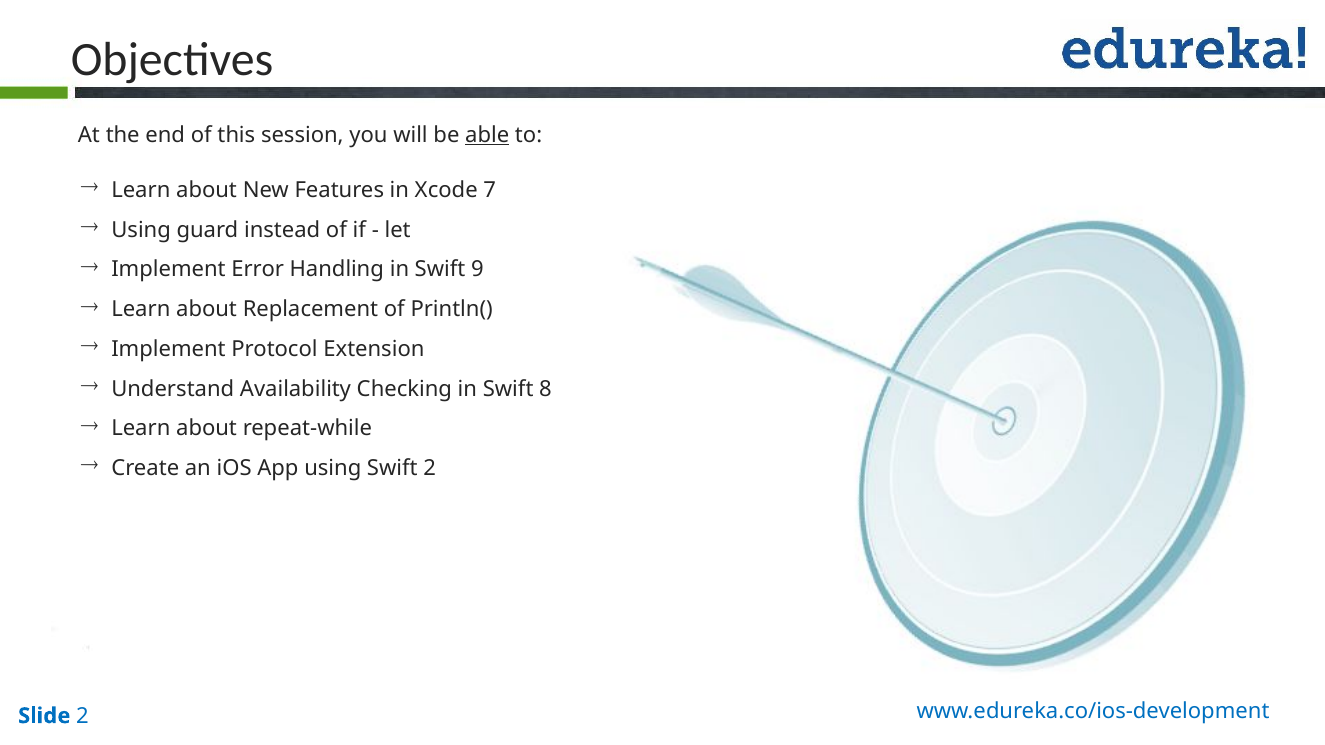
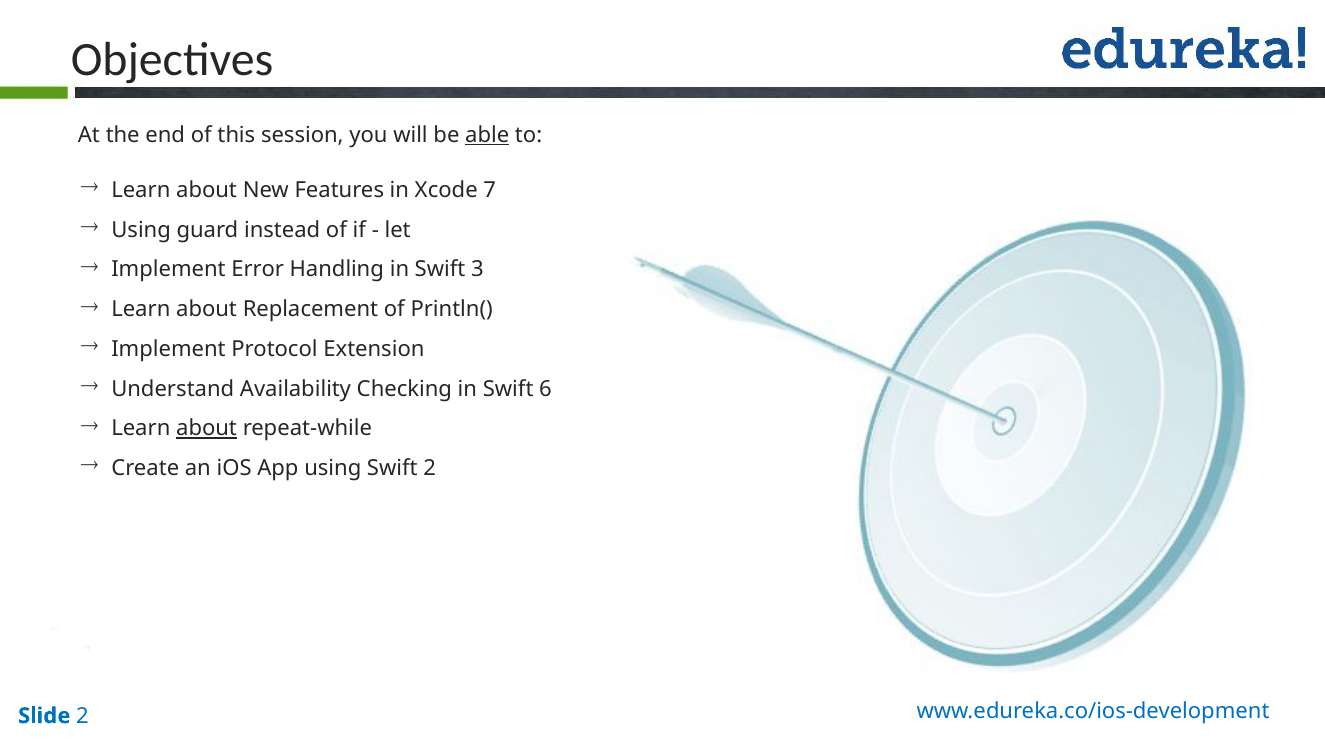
9: 9 -> 3
8: 8 -> 6
about at (207, 429) underline: none -> present
